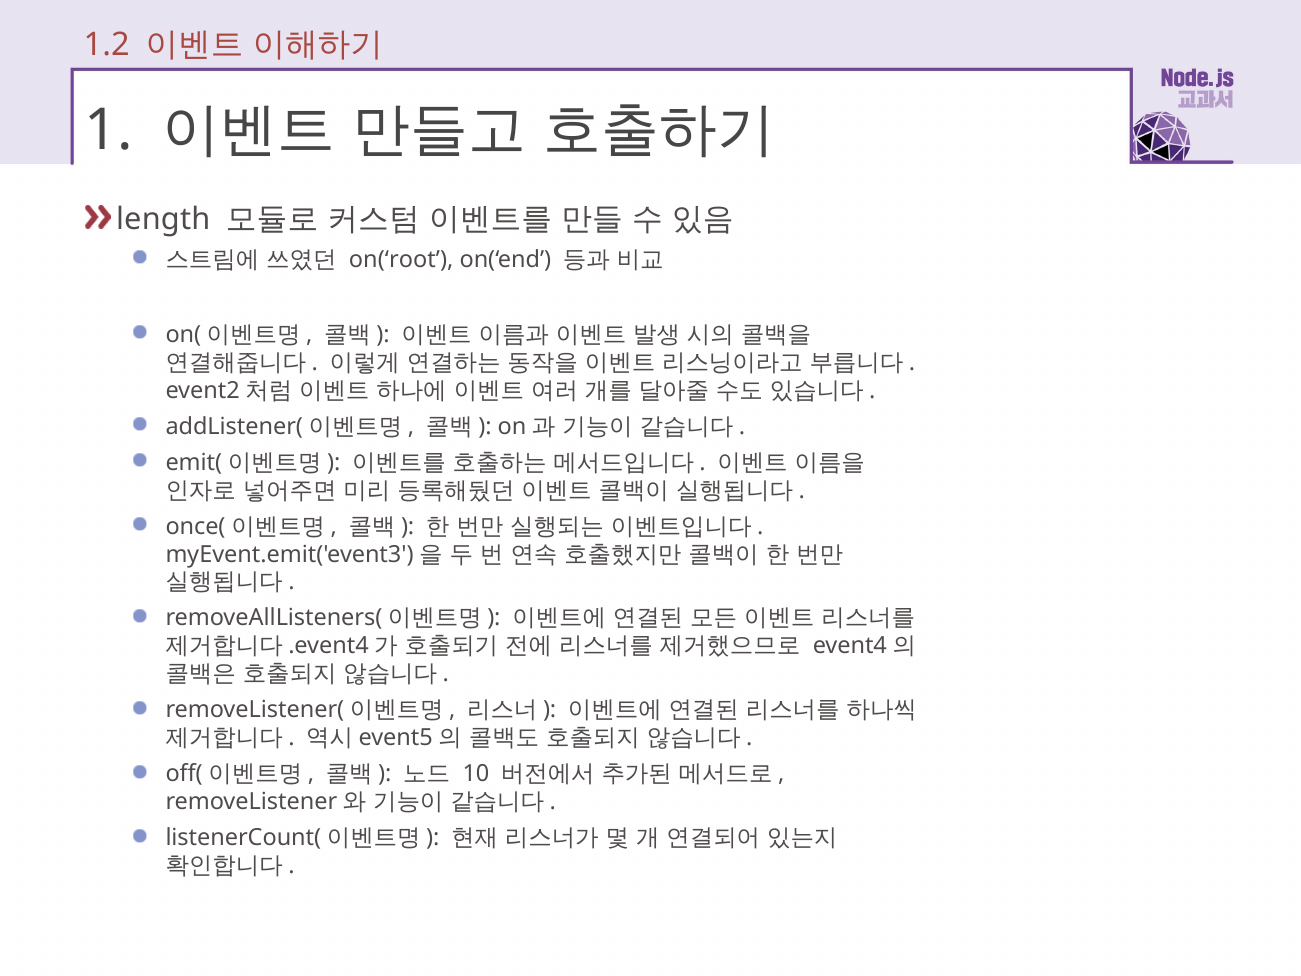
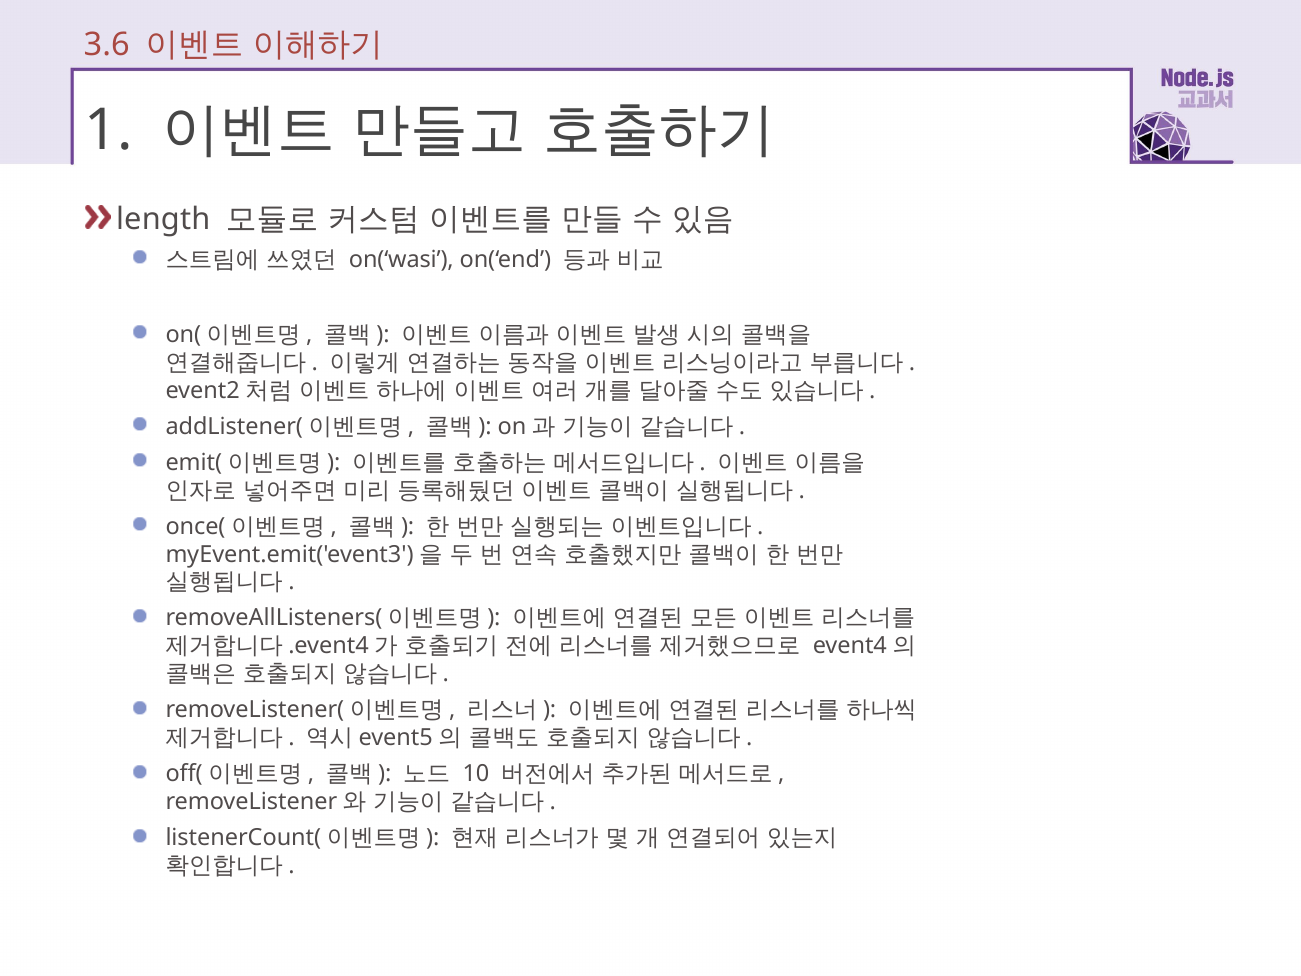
1.2: 1.2 -> 3.6
on(‘root: on(‘root -> on(‘wasi
